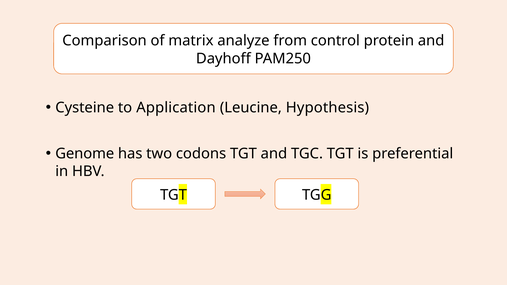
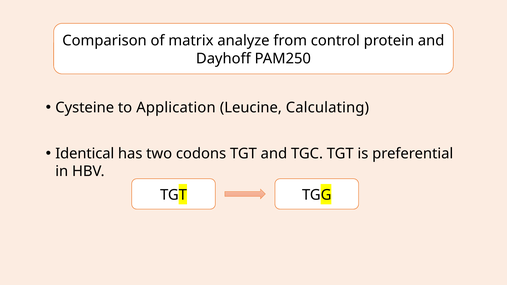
Hypothesis: Hypothesis -> Calculating
Genome: Genome -> Identical
